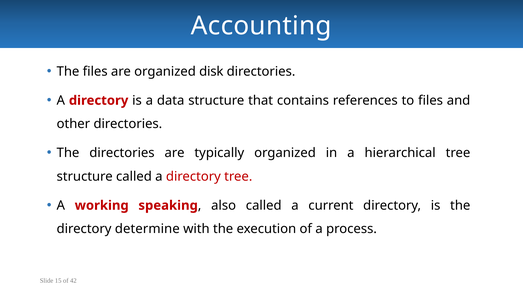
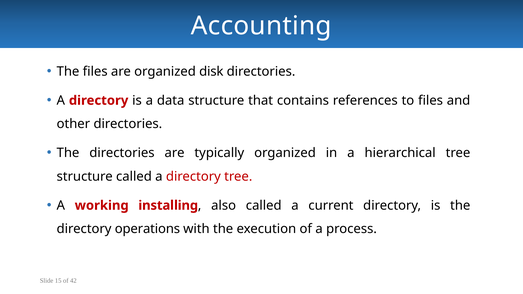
speaking: speaking -> installing
determine: determine -> operations
